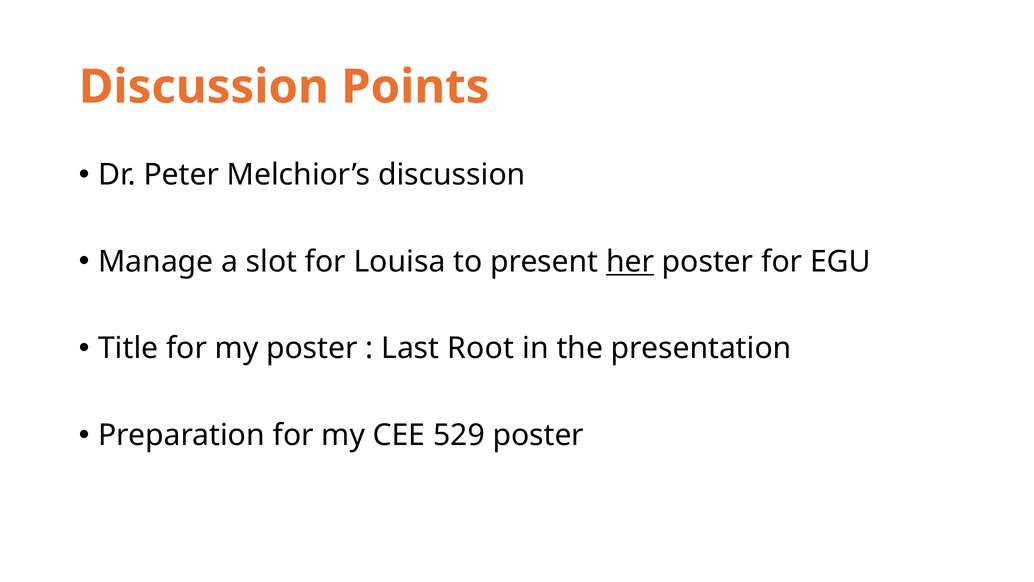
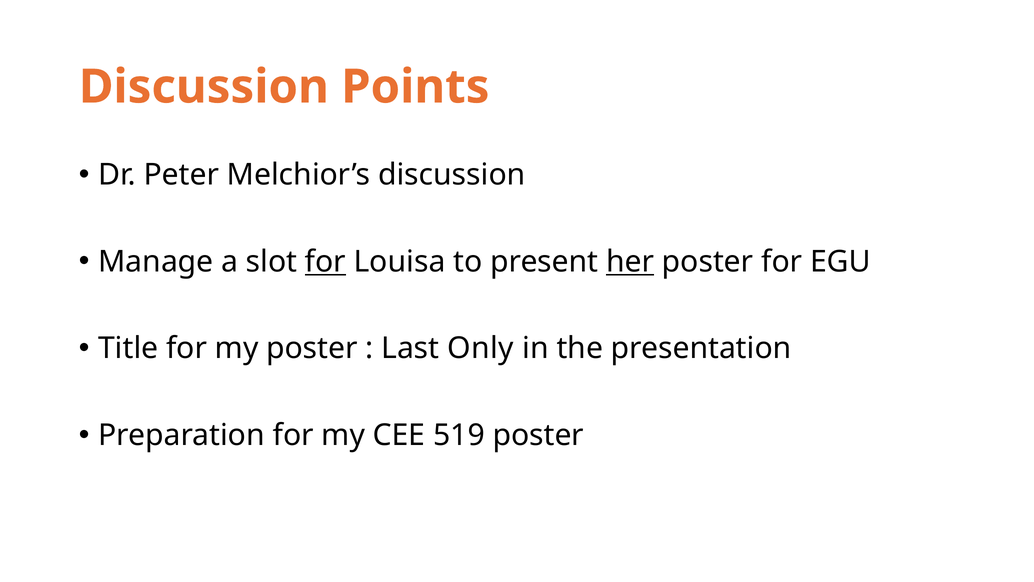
for at (325, 262) underline: none -> present
Root: Root -> Only
529: 529 -> 519
